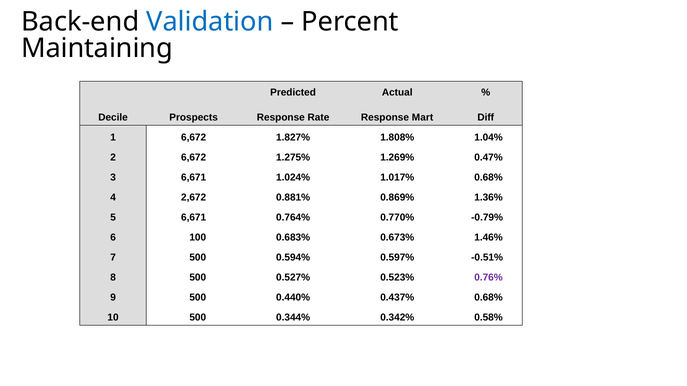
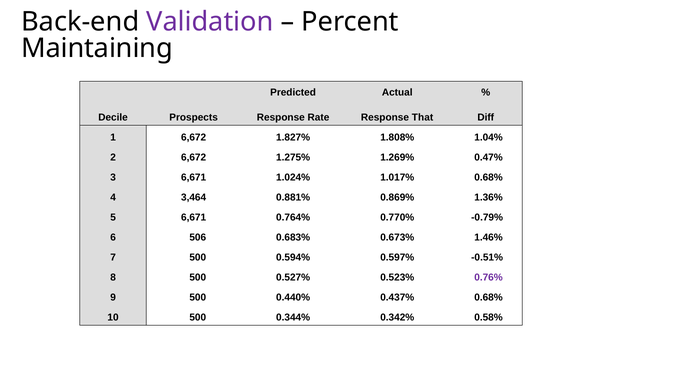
Validation colour: blue -> purple
Mart: Mart -> That
2,672: 2,672 -> 3,464
100: 100 -> 506
